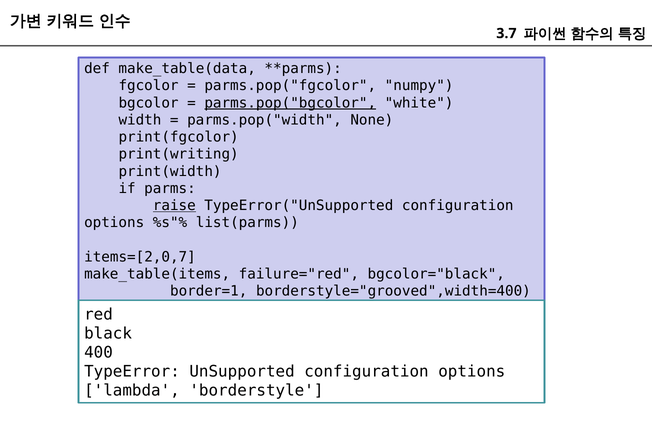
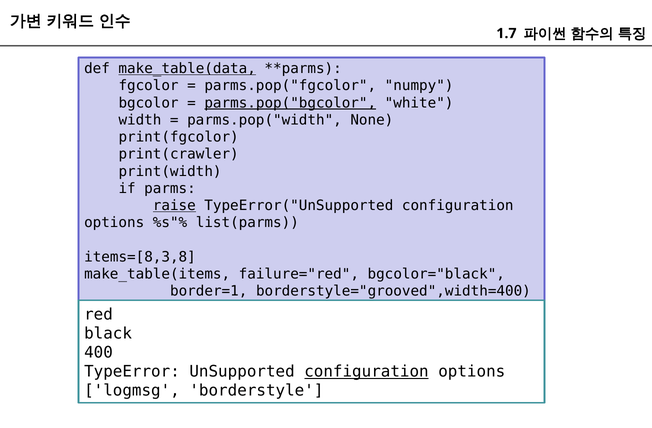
3.7: 3.7 -> 1.7
make_table(data underline: none -> present
print(writing: print(writing -> print(crawler
items=[2,0,7: items=[2,0,7 -> items=[8,3,8
configuration at (366, 372) underline: none -> present
lambda: lambda -> logmsg
